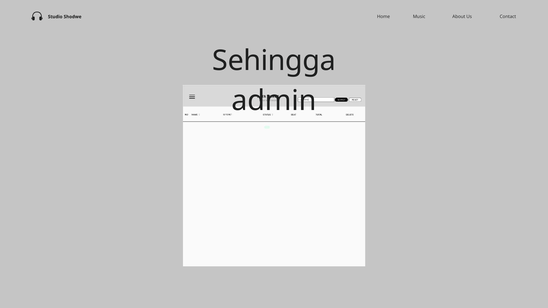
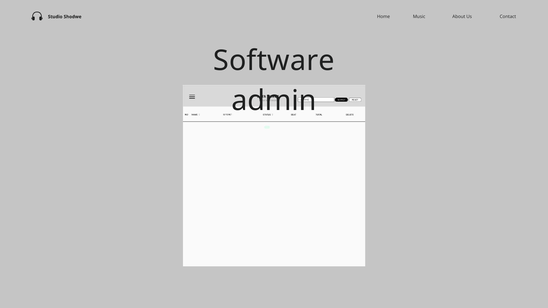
Sehingga: Sehingga -> Software
